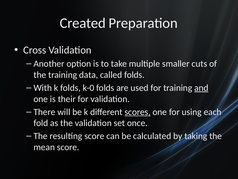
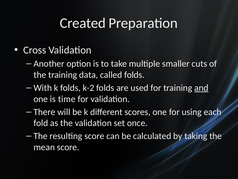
k-0: k-0 -> k-2
their: their -> time
scores underline: present -> none
